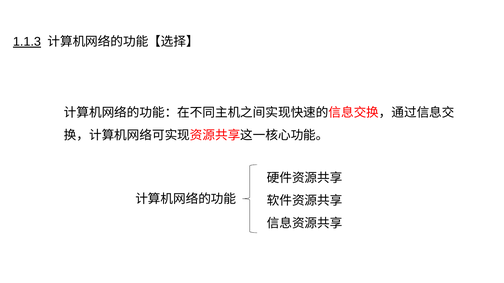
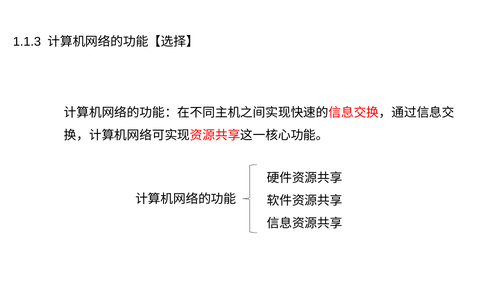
1.1.3 underline: present -> none
